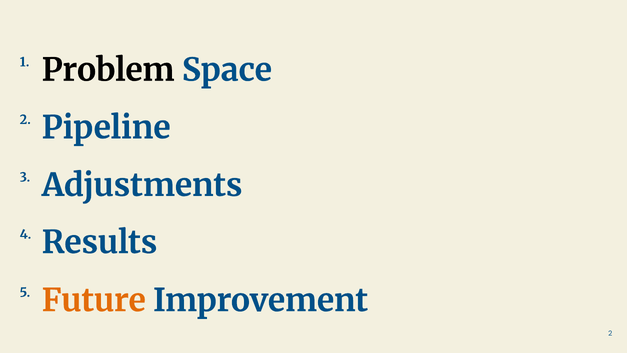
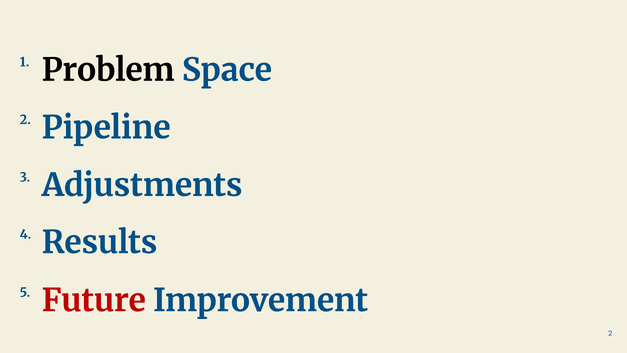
Future colour: orange -> red
